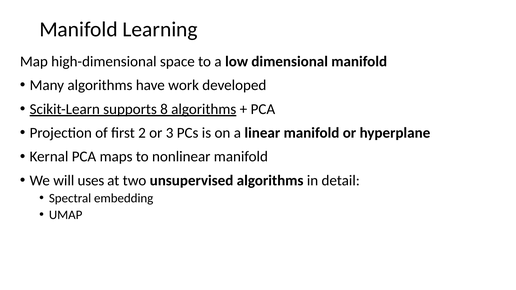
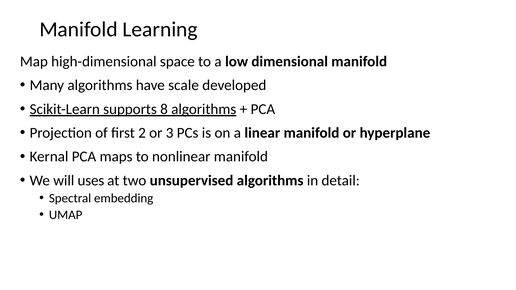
work: work -> scale
